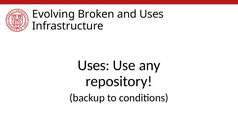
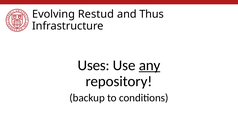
Broken: Broken -> Restud
and Uses: Uses -> Thus
any underline: none -> present
